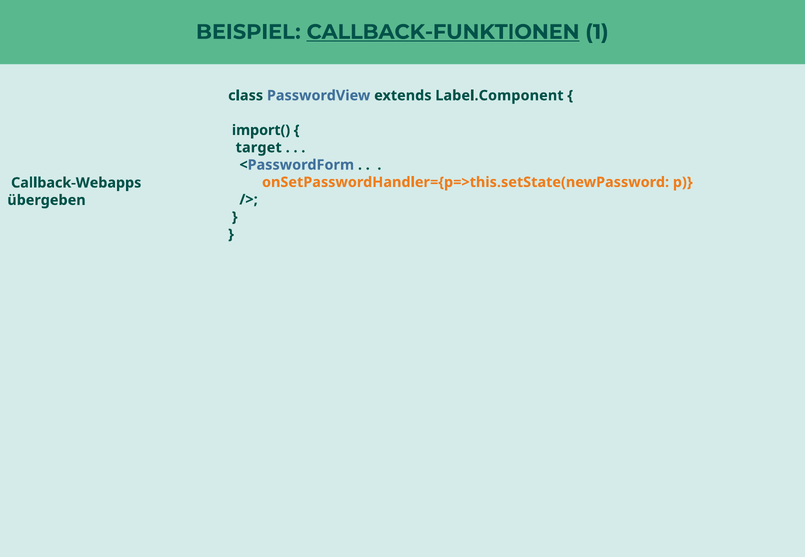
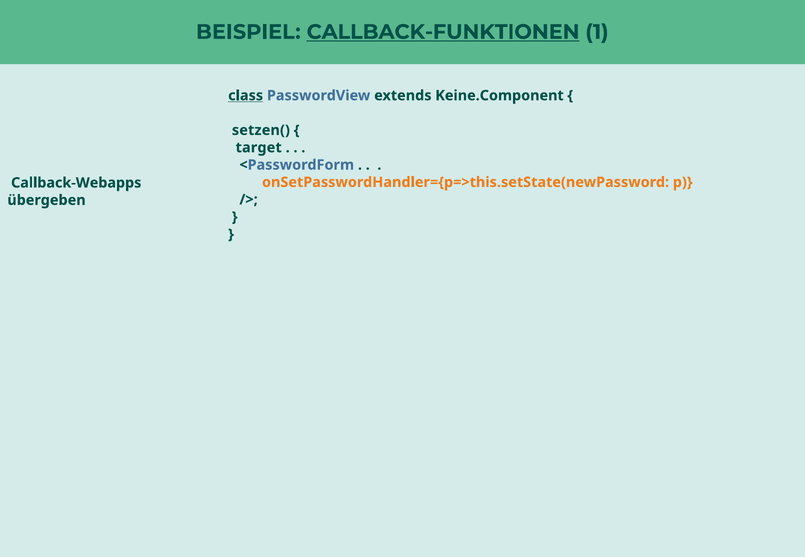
class underline: none -> present
Label.Component: Label.Component -> Keine.Component
import(: import( -> setzen(
